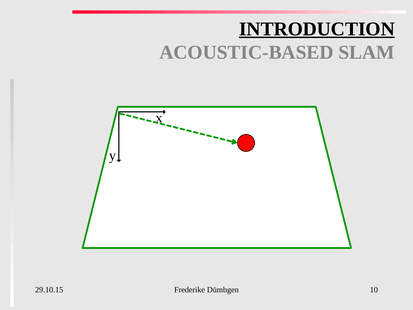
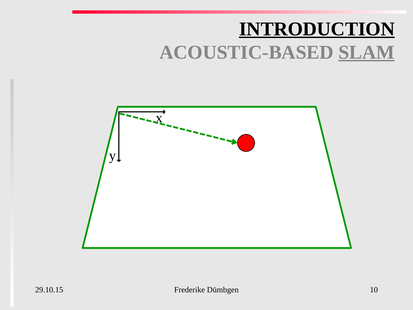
SLAM underline: none -> present
